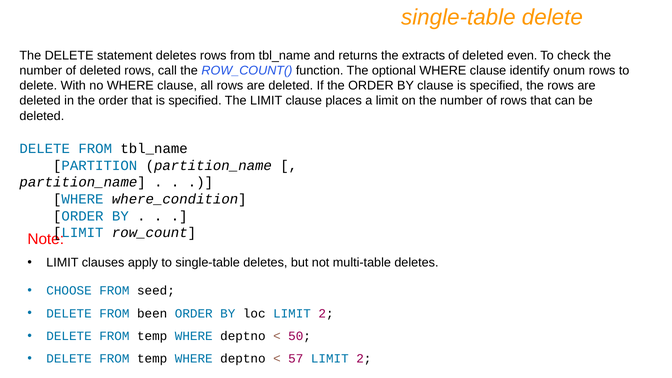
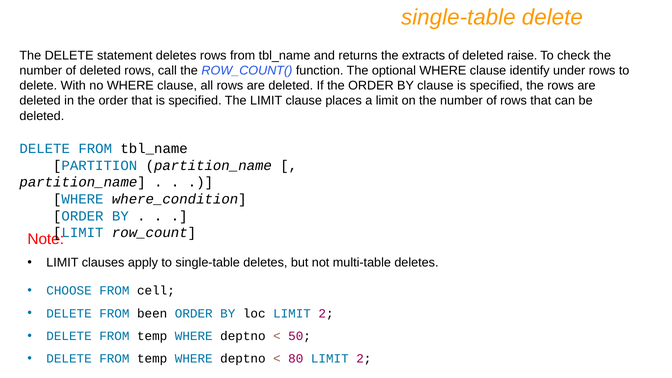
even: even -> raise
onum: onum -> under
seed: seed -> cell
57: 57 -> 80
